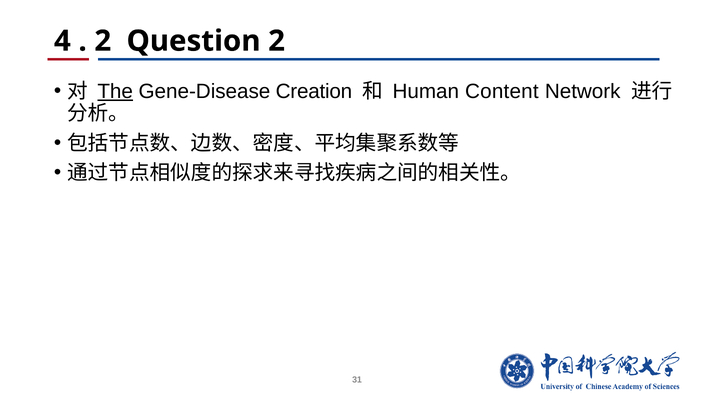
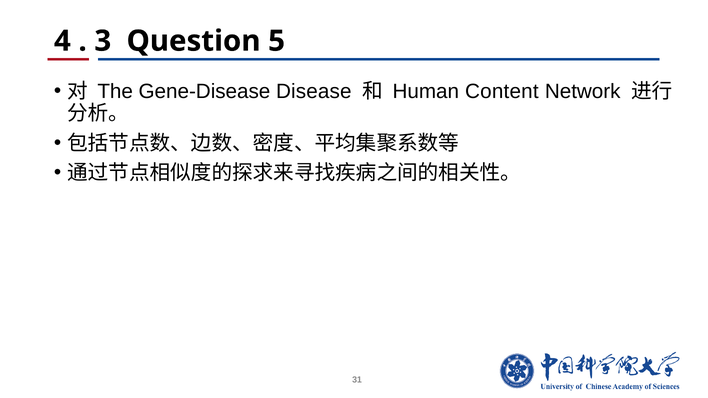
2 at (103, 41): 2 -> 3
Question 2: 2 -> 5
The underline: present -> none
Creation: Creation -> Disease
